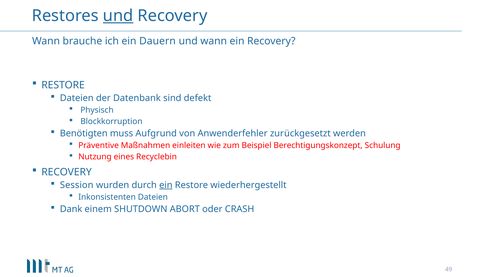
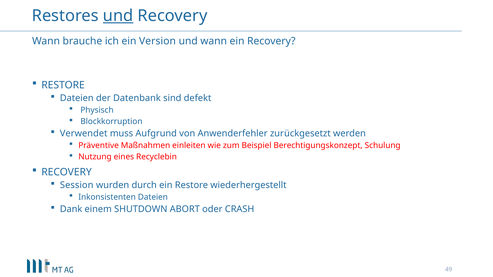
Dauern: Dauern -> Version
Benötigten: Benötigten -> Verwendet
ein at (166, 185) underline: present -> none
